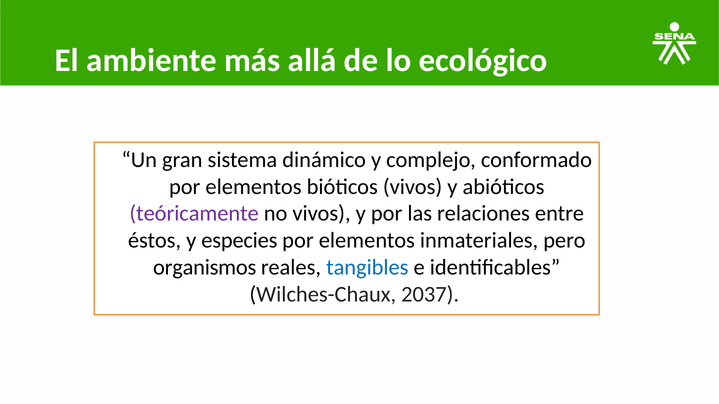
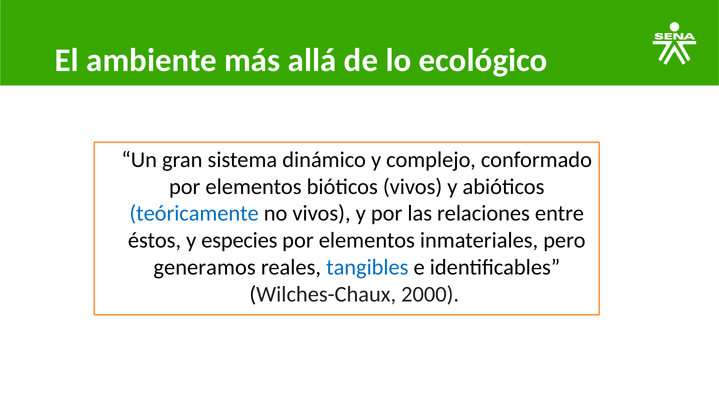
teóricamente colour: purple -> blue
organismos: organismos -> generamos
2037: 2037 -> 2000
